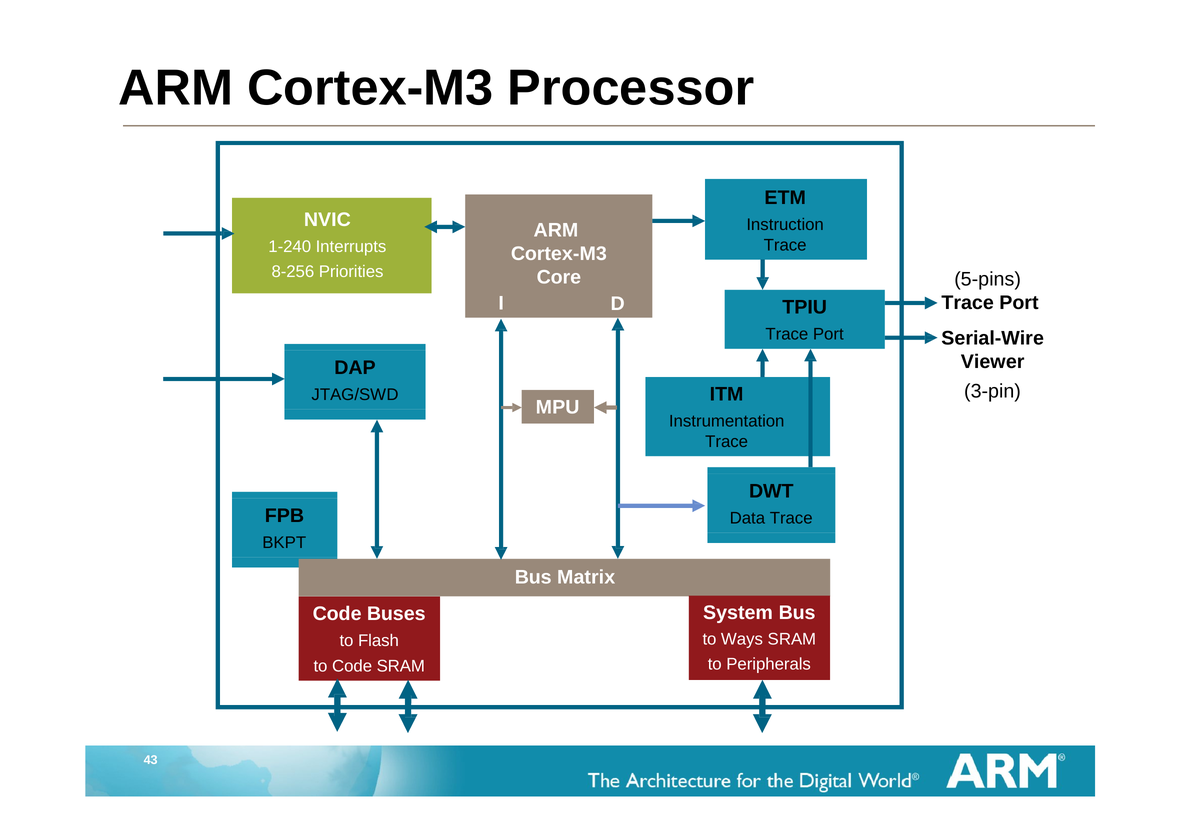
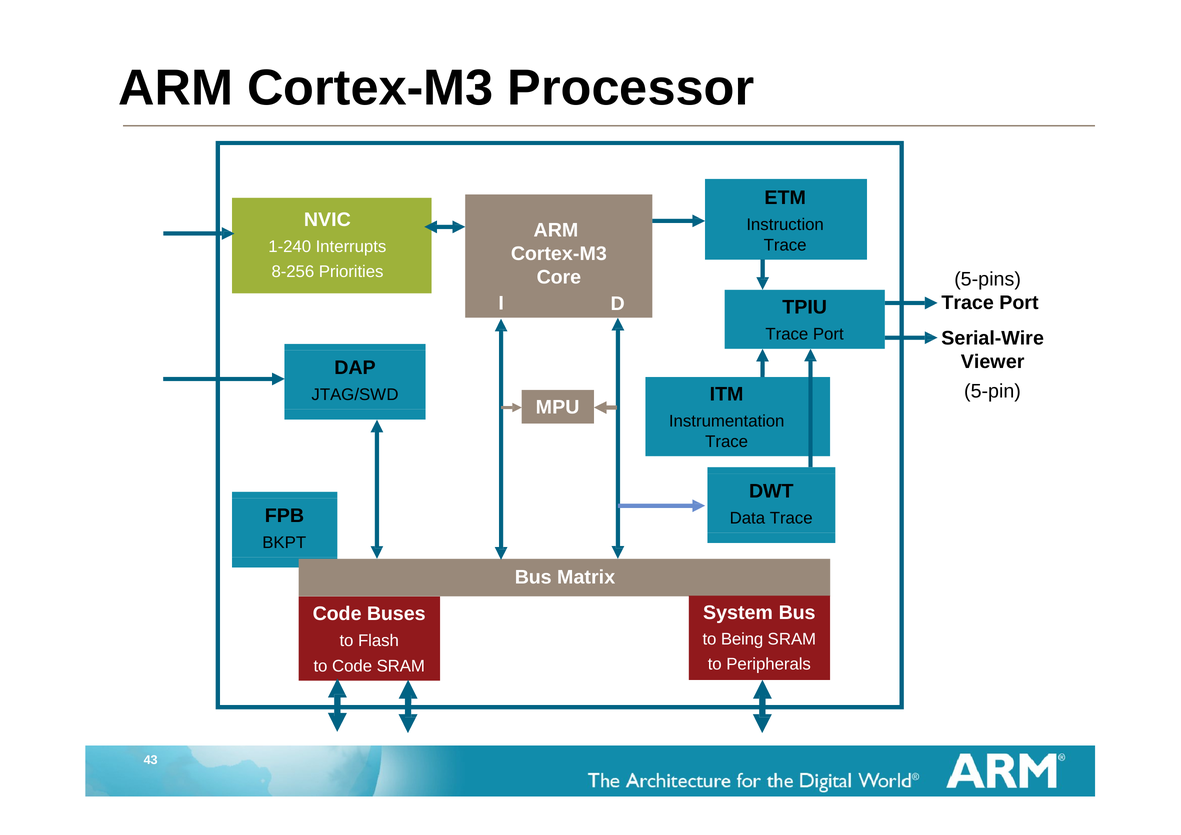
3-pin: 3-pin -> 5-pin
Ways: Ways -> Being
